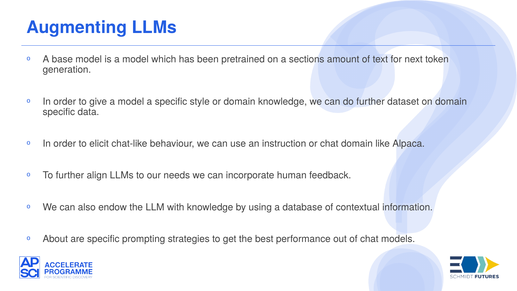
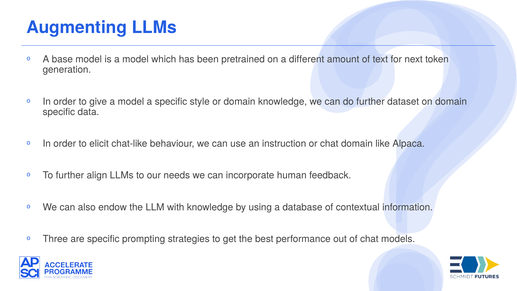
sections: sections -> different
About: About -> Three
